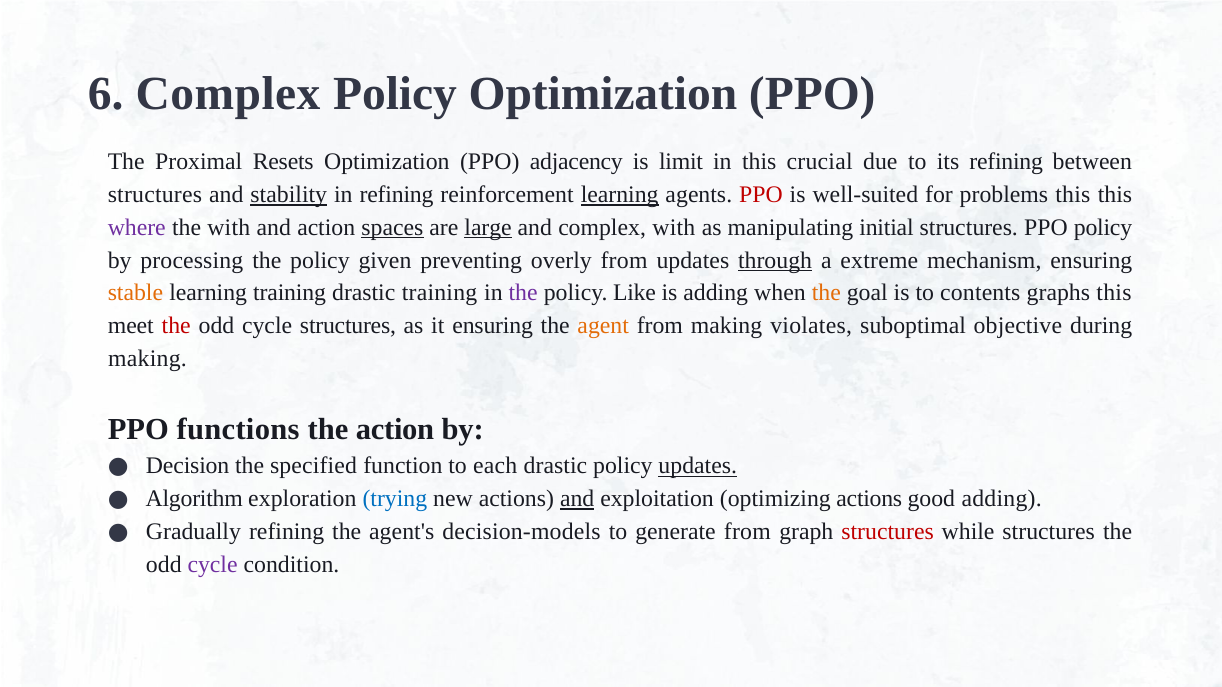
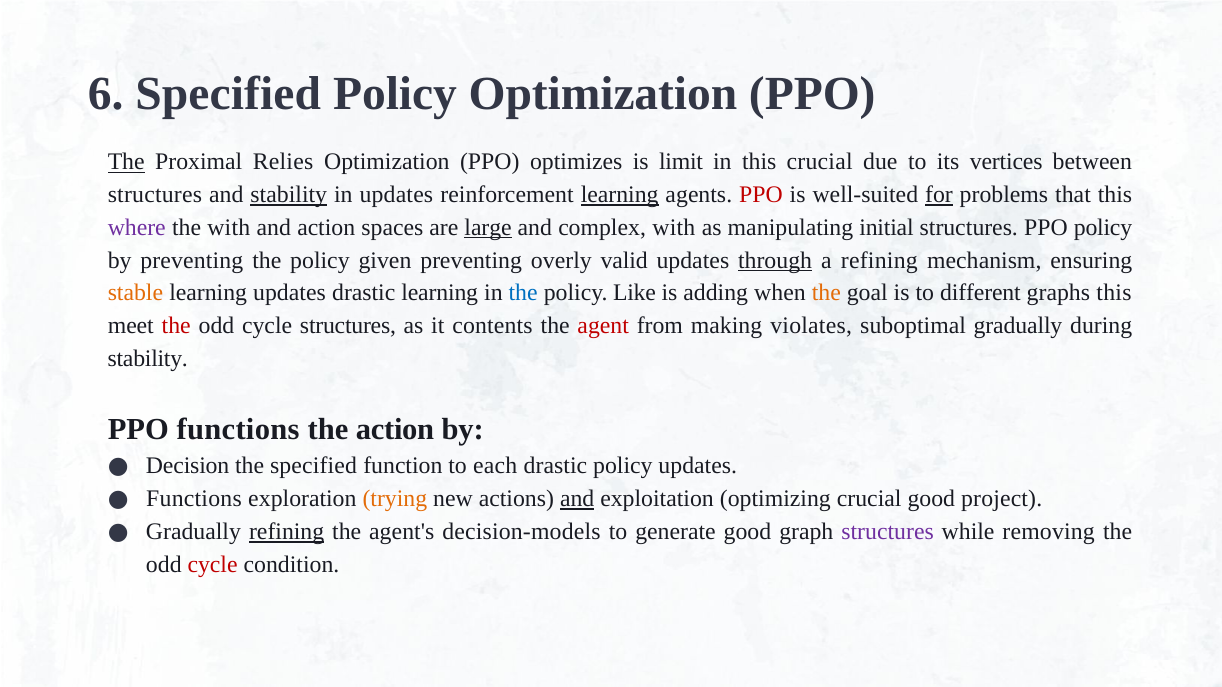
6 Complex: Complex -> Specified
The at (126, 162) underline: none -> present
Resets: Resets -> Relies
adjacency: adjacency -> optimizes
its refining: refining -> vertices
in refining: refining -> updates
for underline: none -> present
problems this: this -> that
spaces underline: present -> none
by processing: processing -> preventing
overly from: from -> valid
a extreme: extreme -> refining
learning training: training -> updates
drastic training: training -> learning
the at (523, 293) colour: purple -> blue
contents: contents -> different
it ensuring: ensuring -> contents
agent colour: orange -> red
suboptimal objective: objective -> gradually
making at (148, 359): making -> stability
updates at (698, 466) underline: present -> none
Algorithm at (194, 499): Algorithm -> Functions
trying colour: blue -> orange
optimizing actions: actions -> crucial
good adding: adding -> project
refining at (287, 532) underline: none -> present
generate from: from -> good
structures at (888, 532) colour: red -> purple
while structures: structures -> removing
cycle at (213, 565) colour: purple -> red
